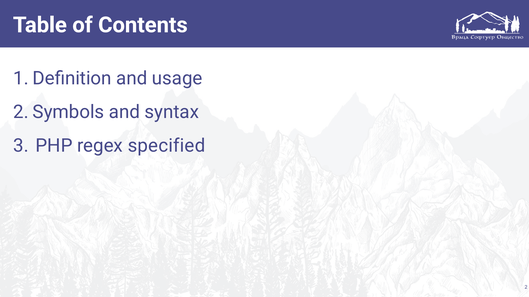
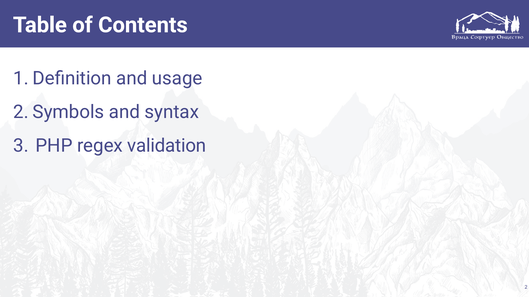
specified: specified -> validation
